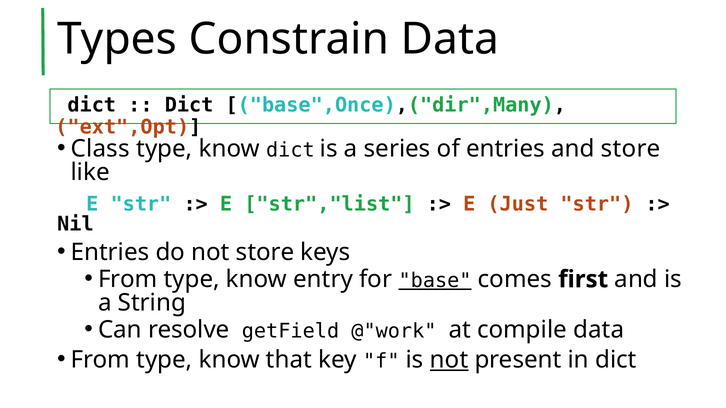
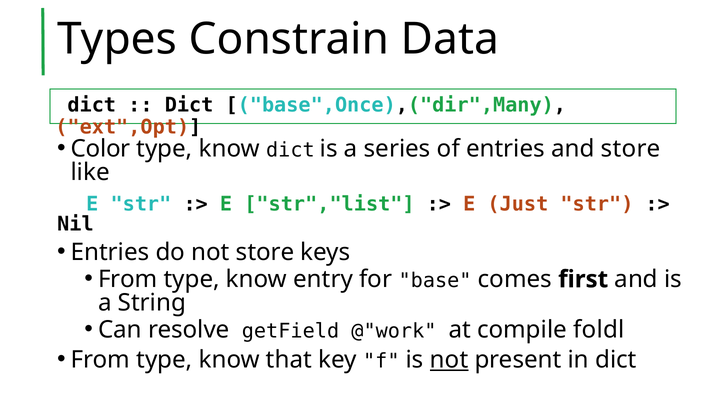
Class: Class -> Color
base underline: present -> none
compile data: data -> foldl
